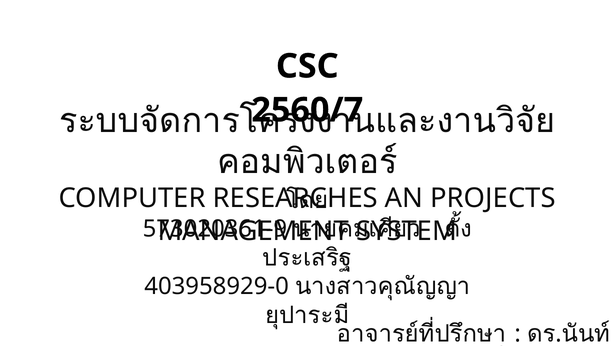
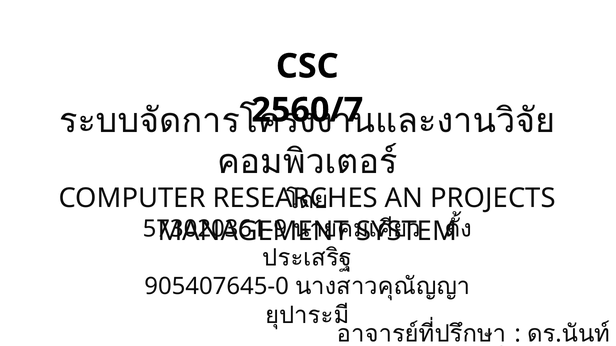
403958929-0: 403958929-0 -> 905407645-0
